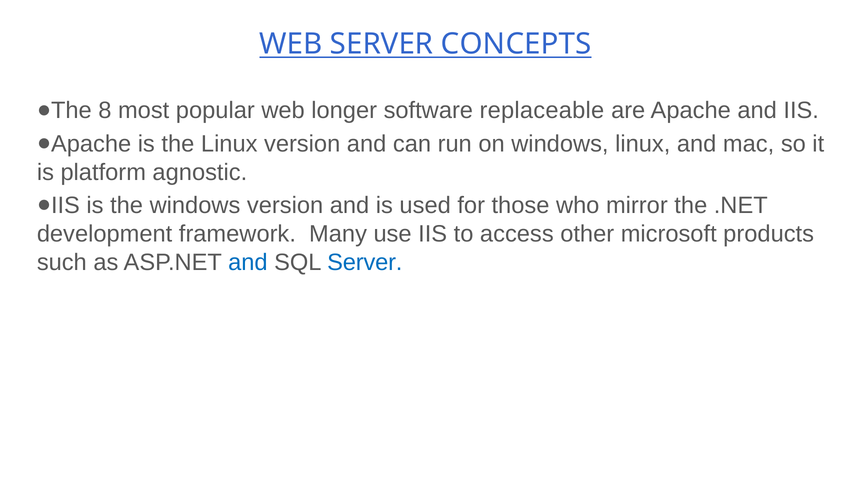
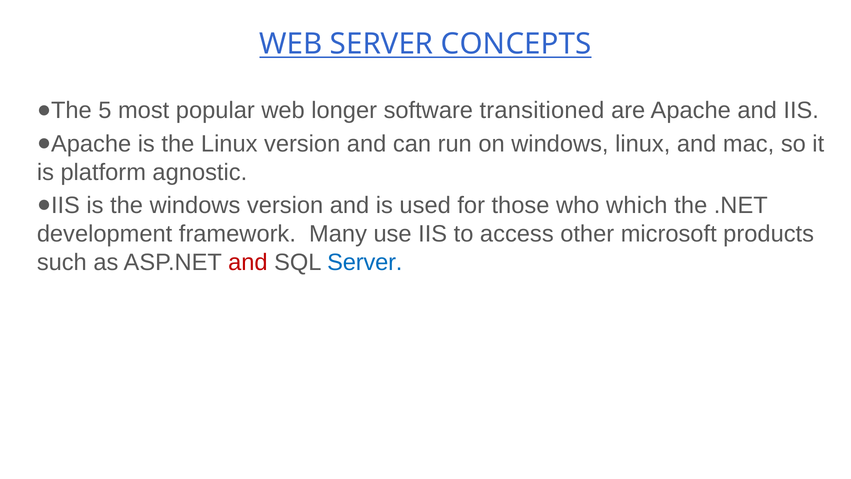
8: 8 -> 5
replaceable: replaceable -> transitioned
mirror: mirror -> which
and at (248, 262) colour: blue -> red
